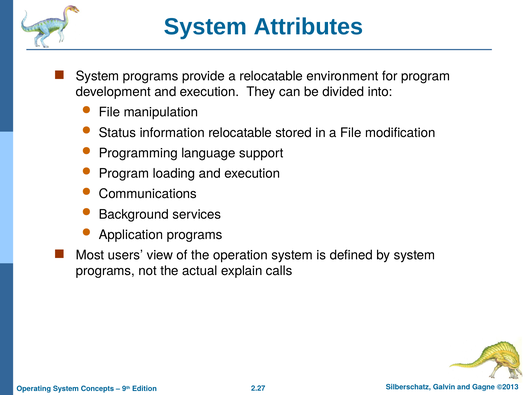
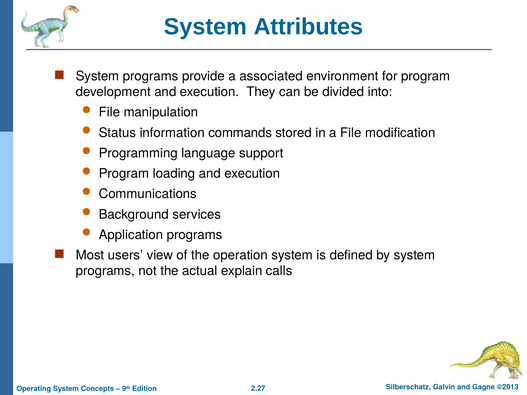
a relocatable: relocatable -> associated
information relocatable: relocatable -> commands
